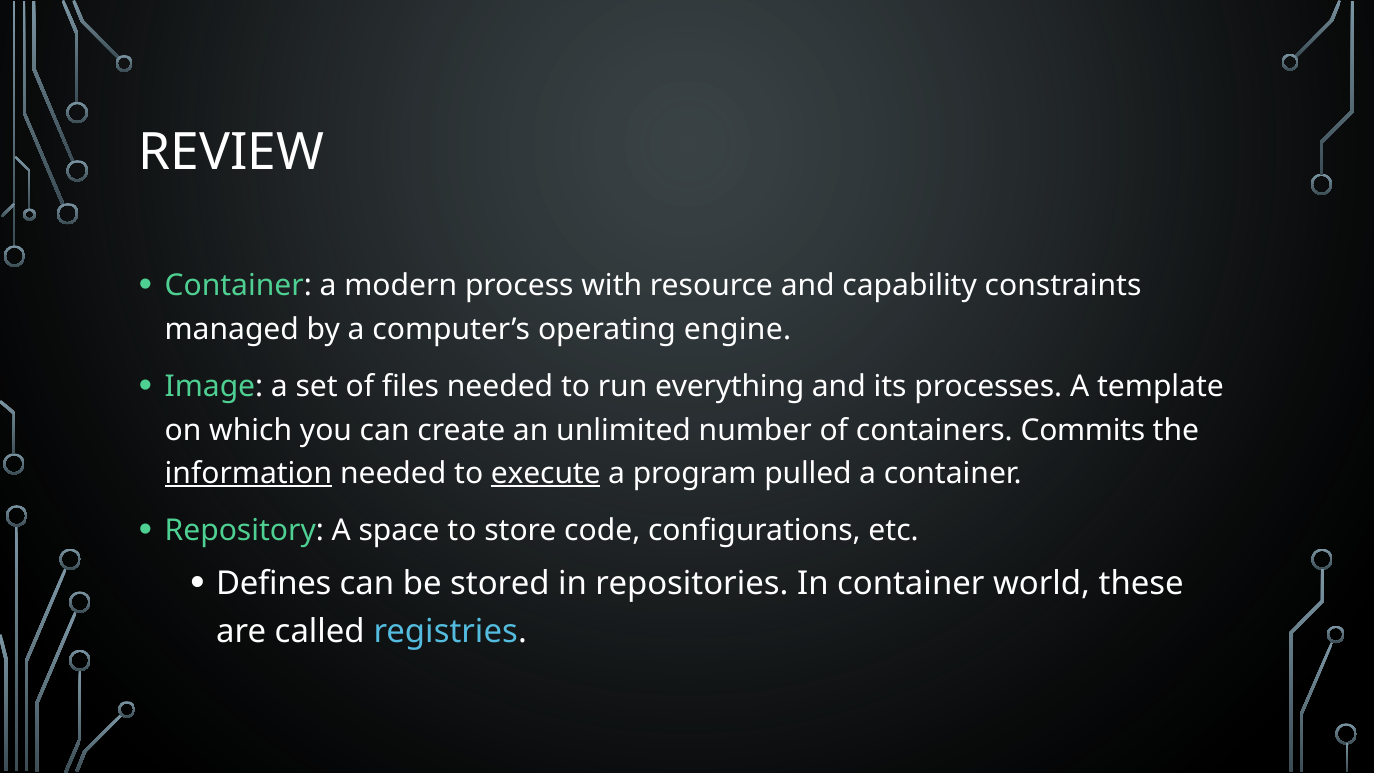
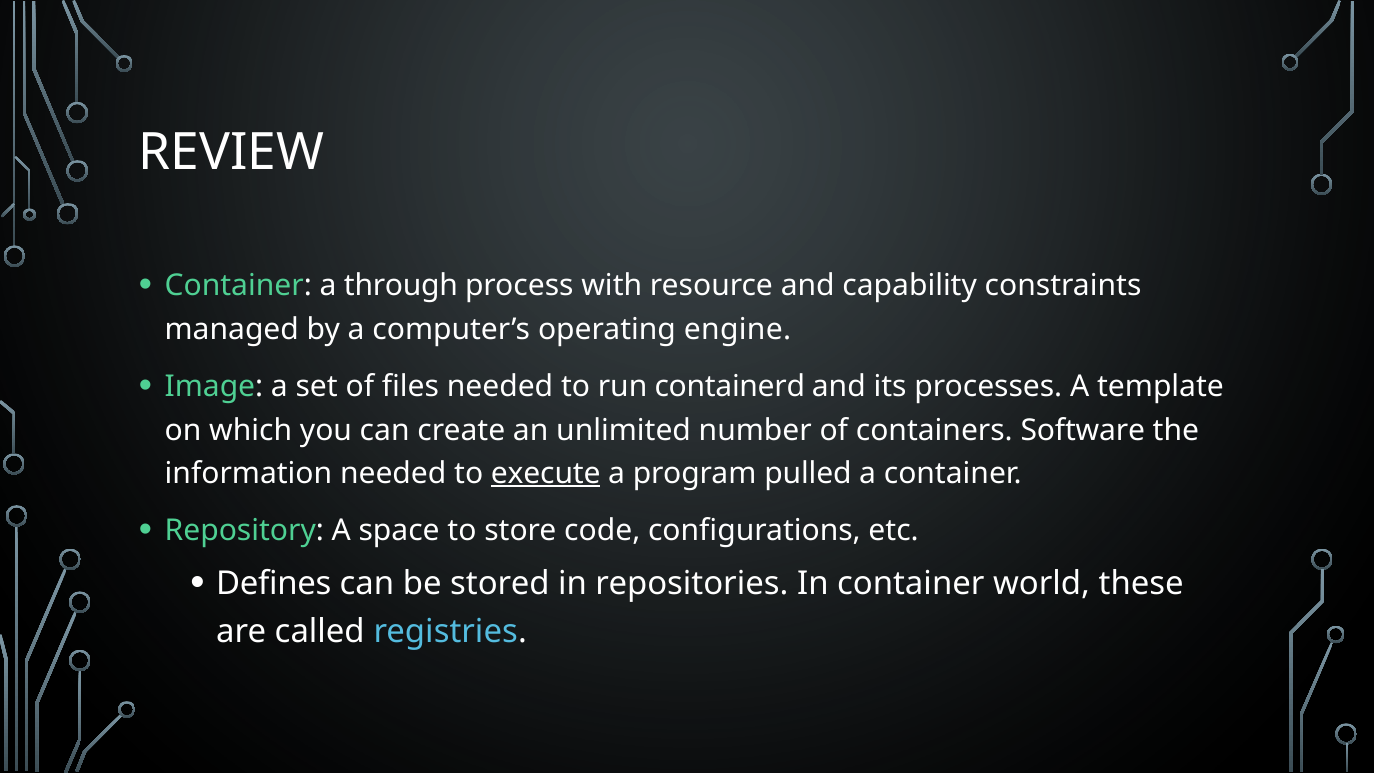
modern: modern -> through
everything: everything -> containerd
Commits: Commits -> Software
information underline: present -> none
